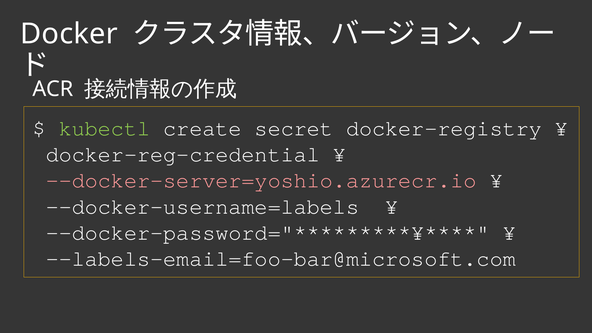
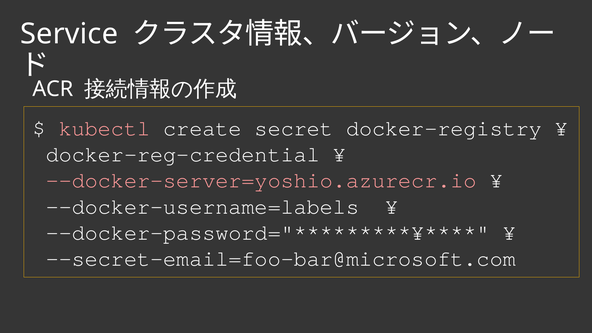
Docker: Docker -> Service
kubectl colour: light green -> pink
--labels-email=foo-bar@microsoft.com: --labels-email=foo-bar@microsoft.com -> --secret-email=foo-bar@microsoft.com
